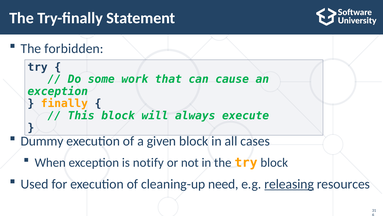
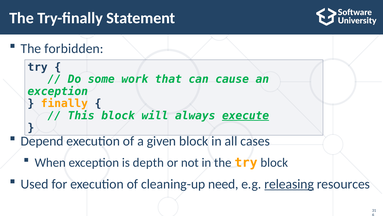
execute underline: none -> present
Dummy: Dummy -> Depend
notify: notify -> depth
